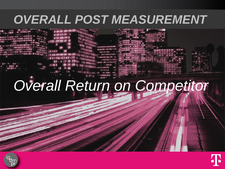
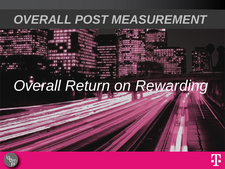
Competitor: Competitor -> Rewarding
